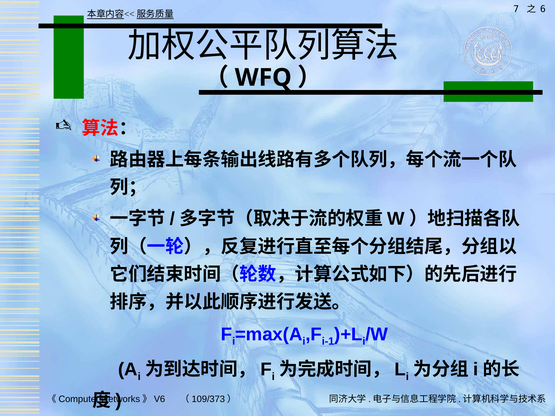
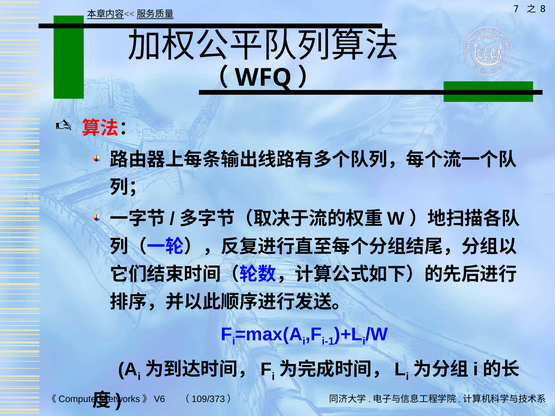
6: 6 -> 8
